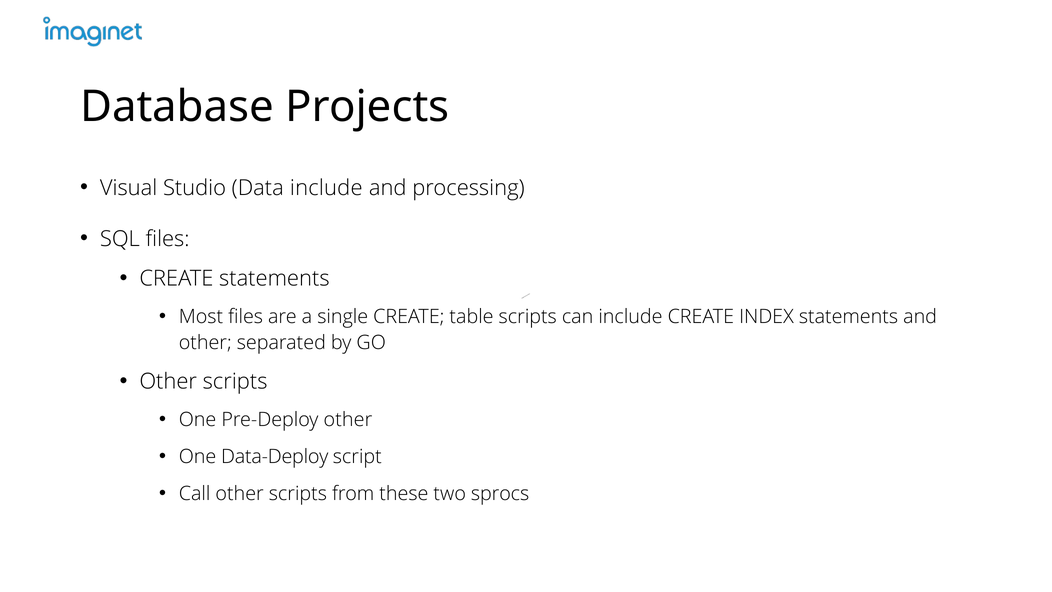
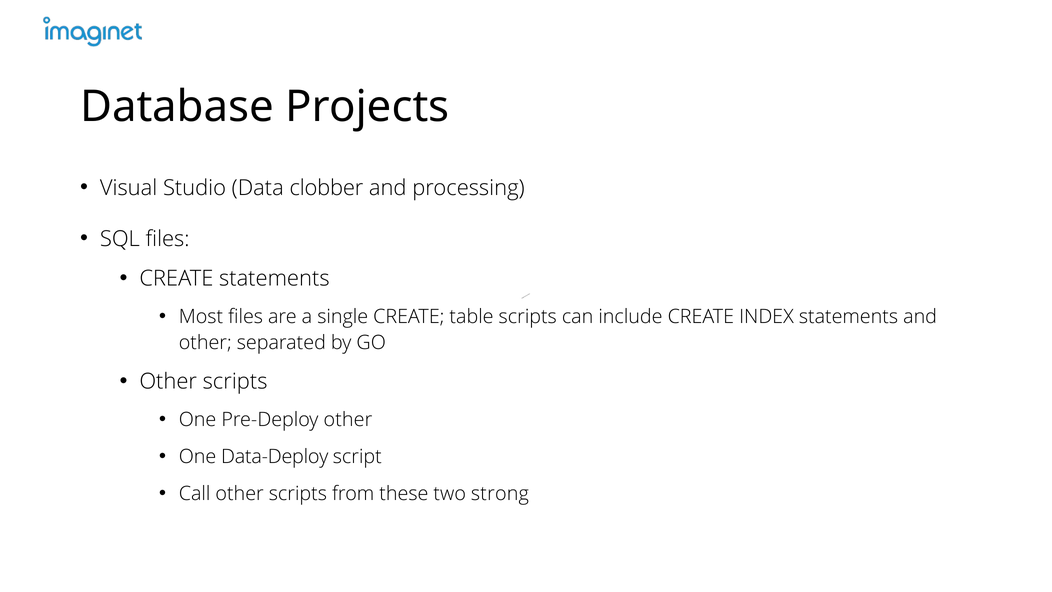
Data include: include -> clobber
sprocs: sprocs -> strong
